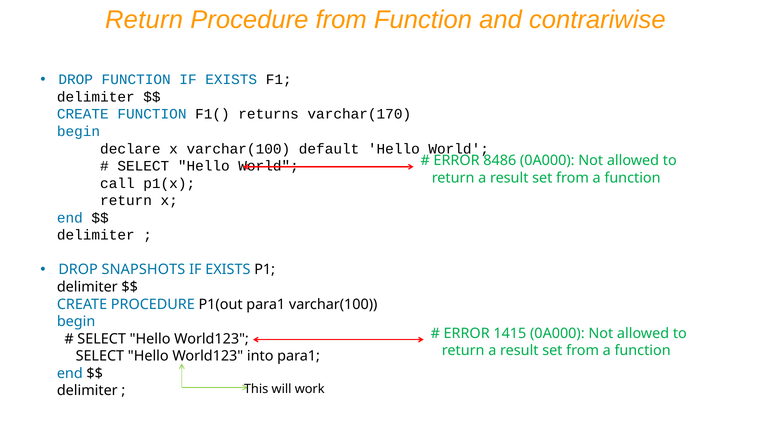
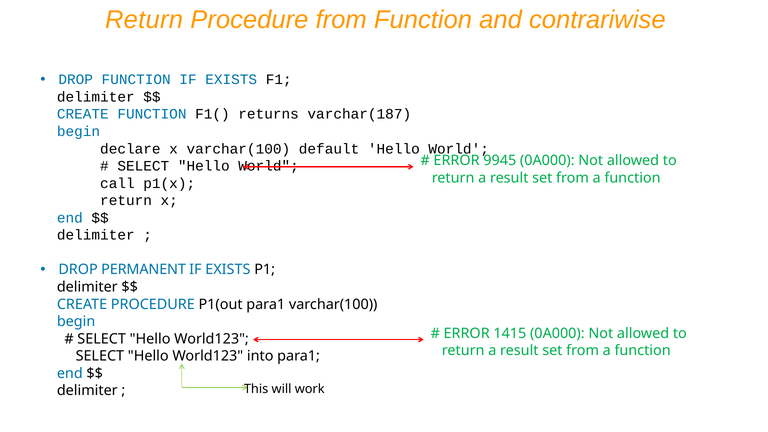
varchar(170: varchar(170 -> varchar(187
8486: 8486 -> 9945
SNAPSHOTS: SNAPSHOTS -> PERMANENT
